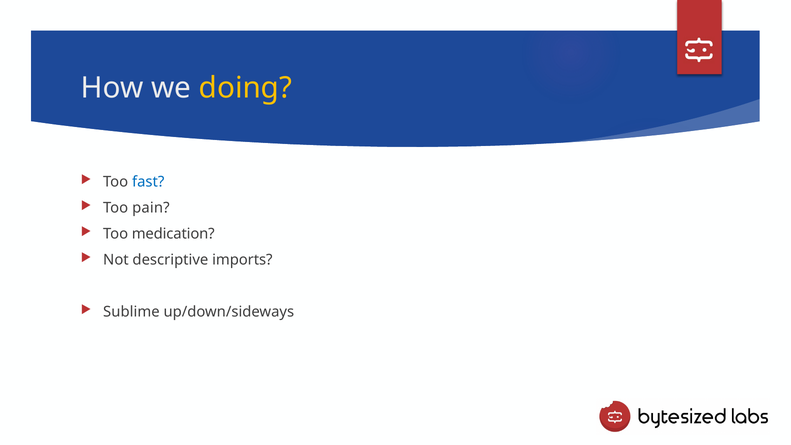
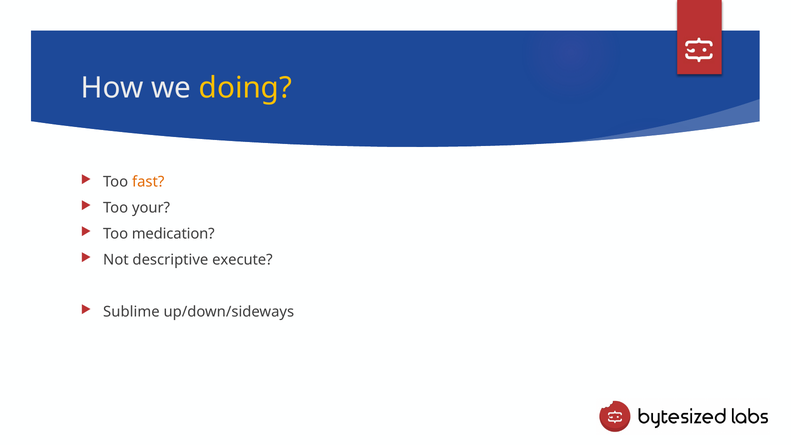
fast colour: blue -> orange
pain: pain -> your
imports: imports -> execute
